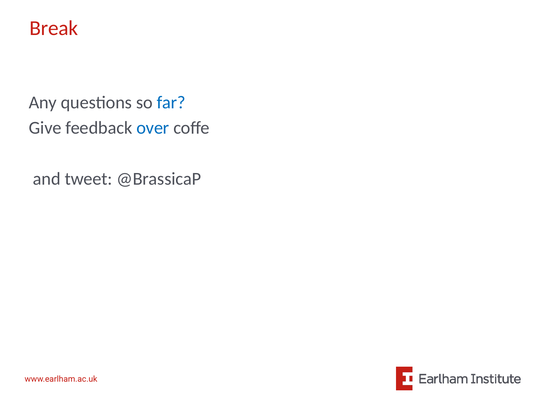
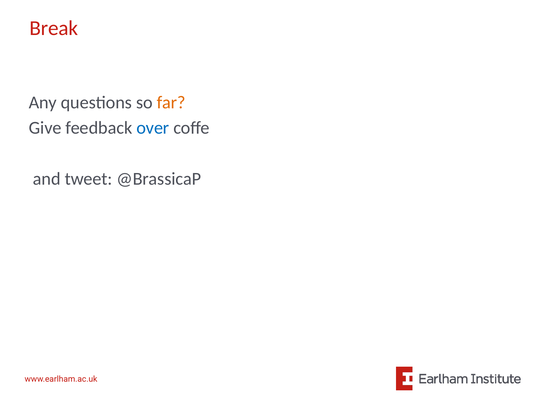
far colour: blue -> orange
